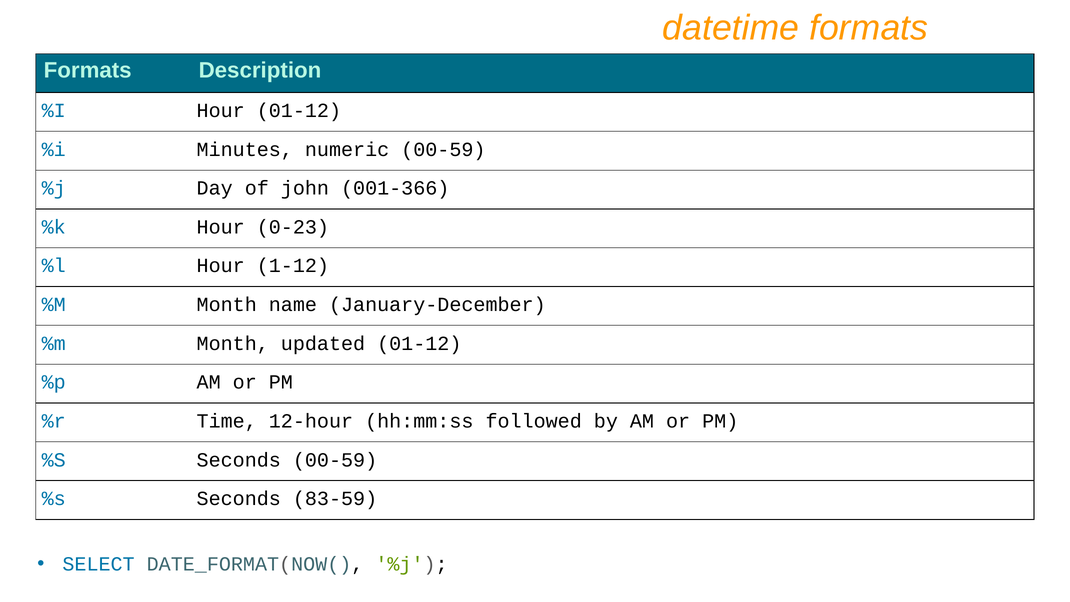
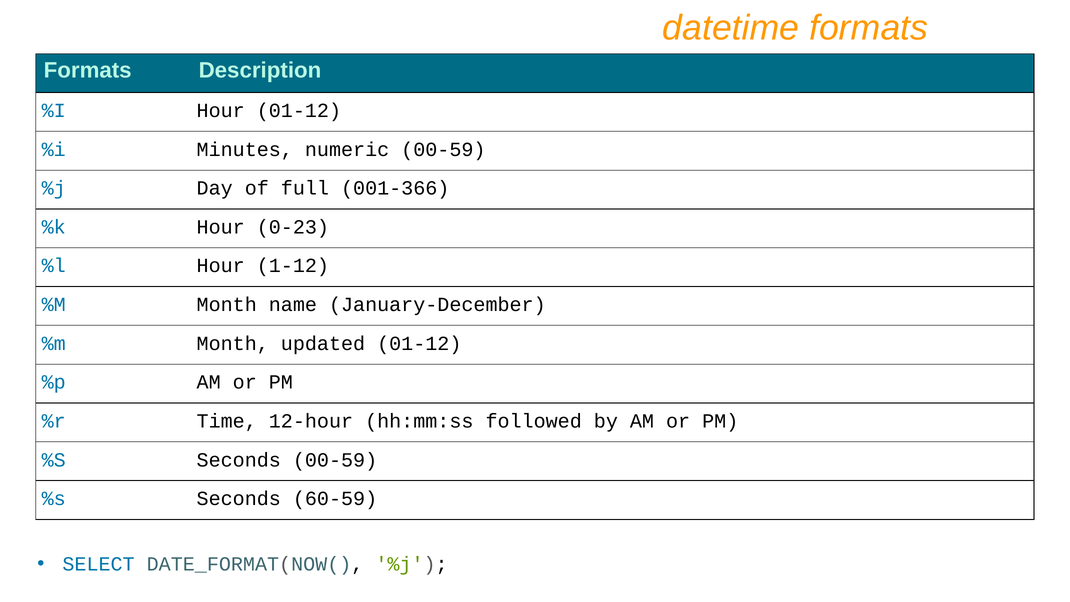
john: john -> full
83-59: 83-59 -> 60-59
